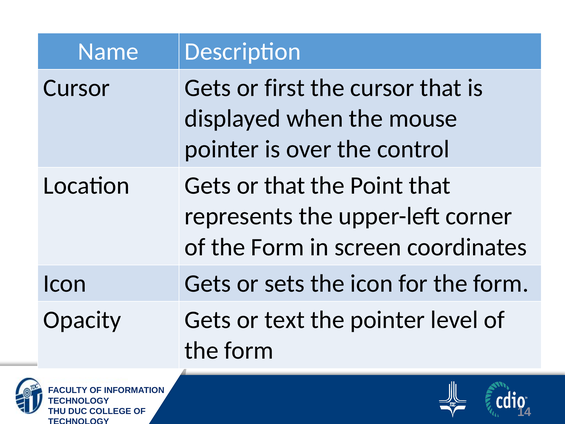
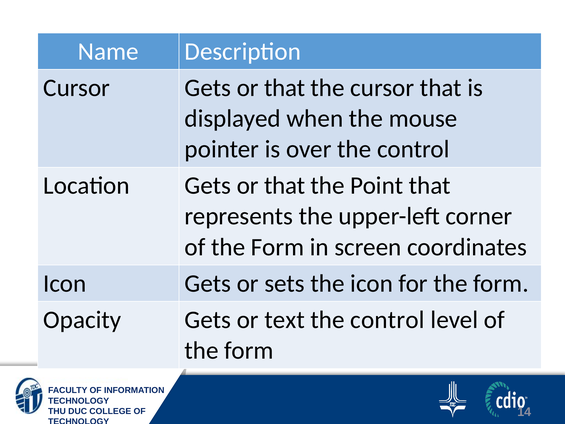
Cursor Gets or first: first -> that
pointer at (388, 320): pointer -> control
